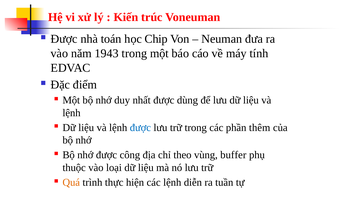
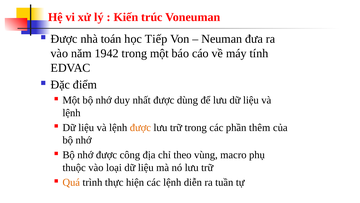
Chip: Chip -> Tiếp
1943: 1943 -> 1942
được at (140, 127) colour: blue -> orange
buffer: buffer -> macro
